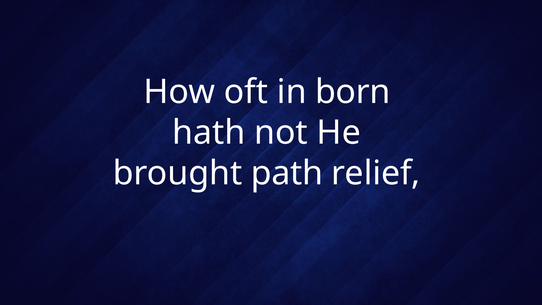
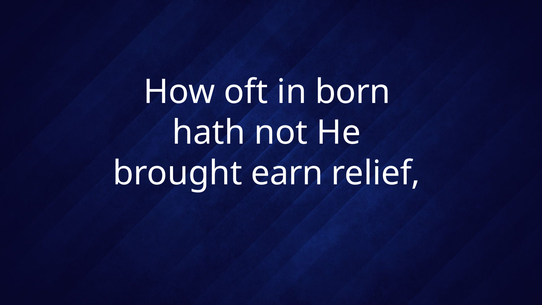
path: path -> earn
